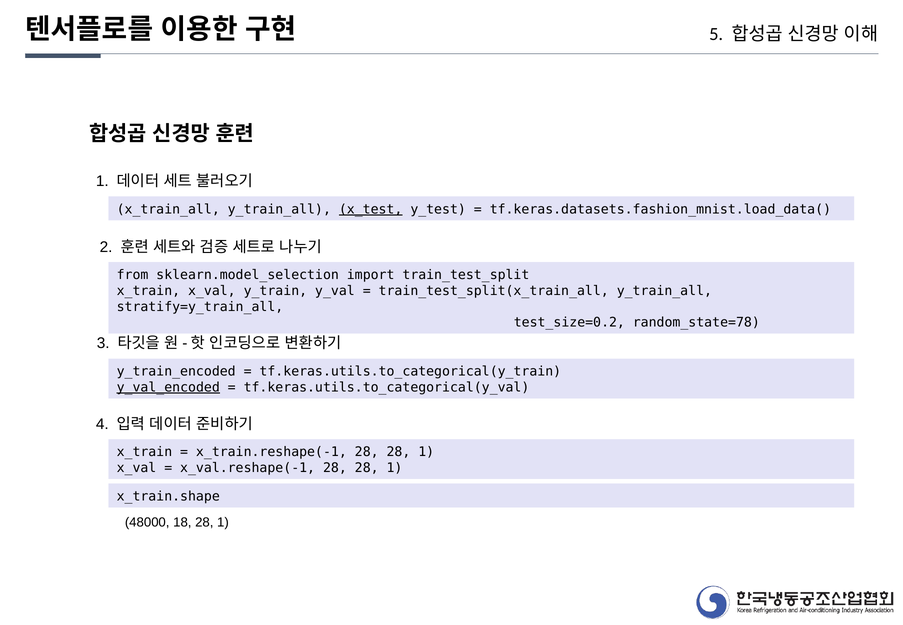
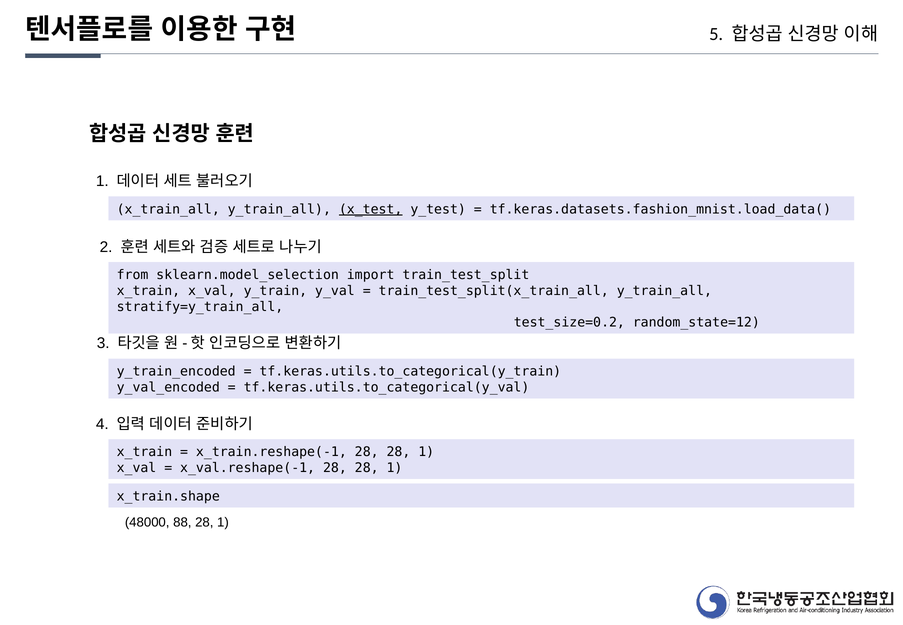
random_state=78: random_state=78 -> random_state=12
y_val_encoded underline: present -> none
18: 18 -> 88
